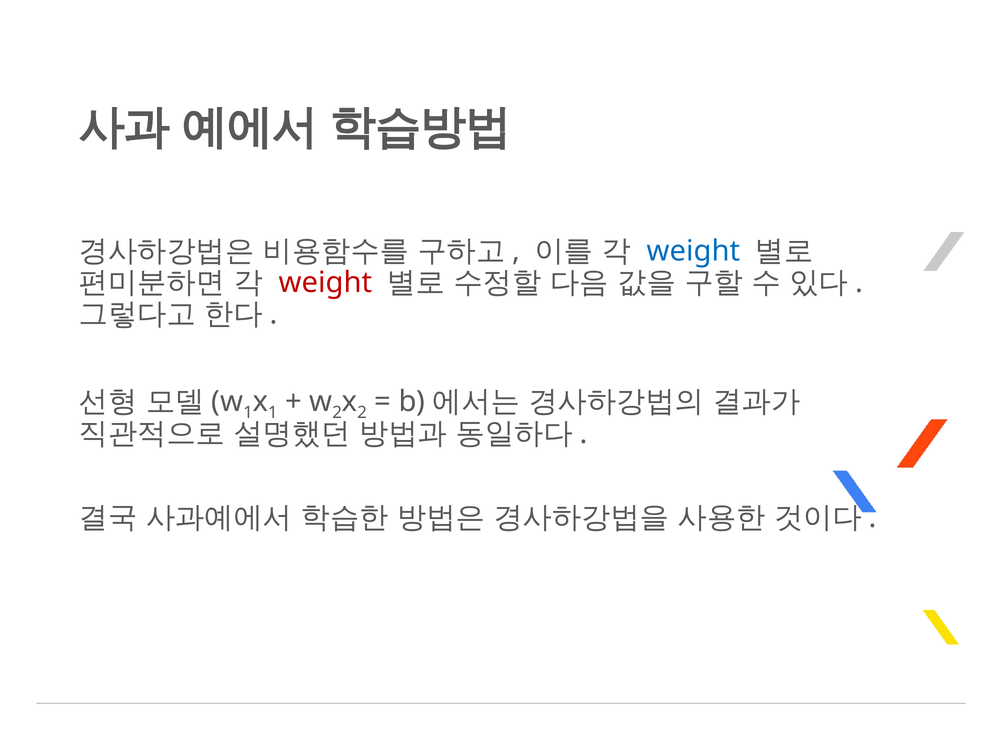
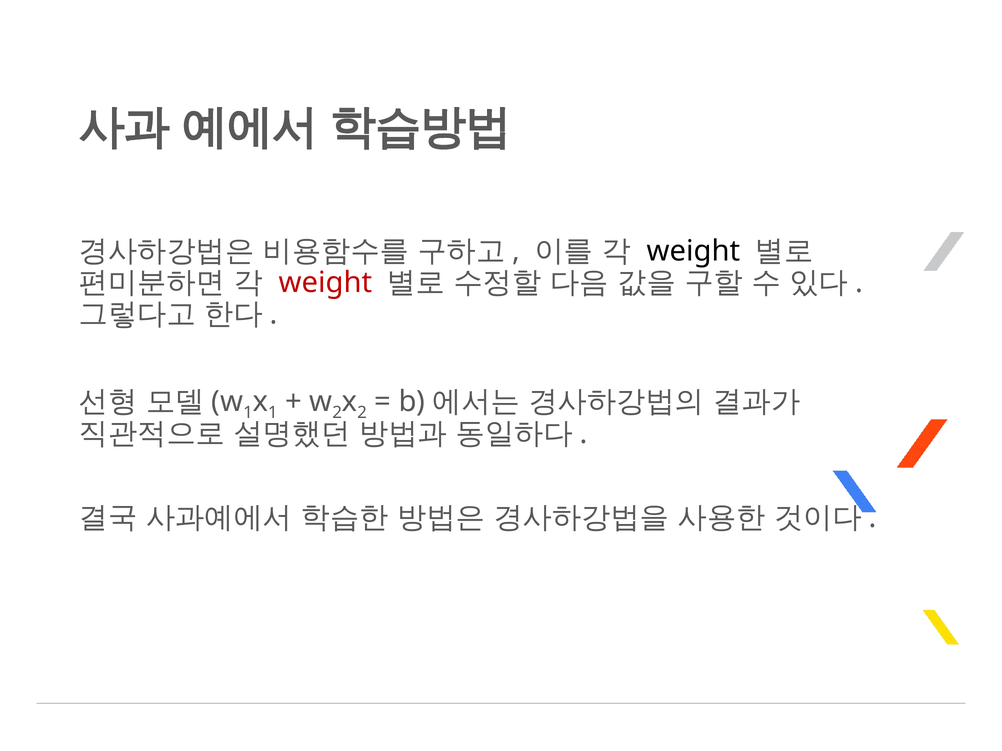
weight at (694, 251) colour: blue -> black
